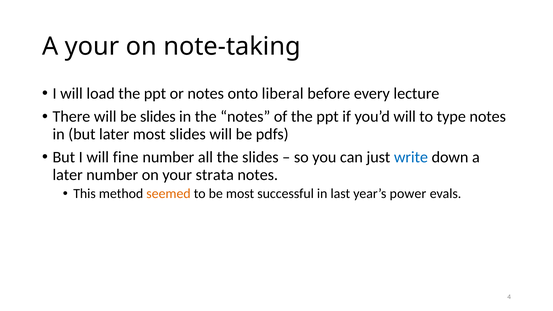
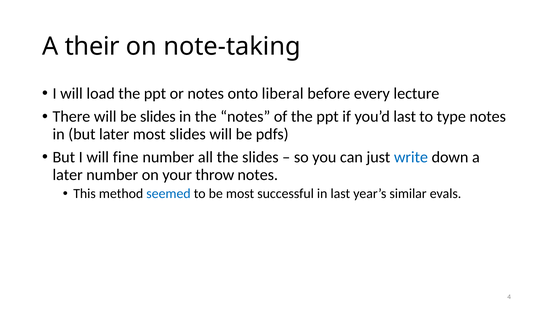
A your: your -> their
you’d will: will -> last
strata: strata -> throw
seemed colour: orange -> blue
power: power -> similar
